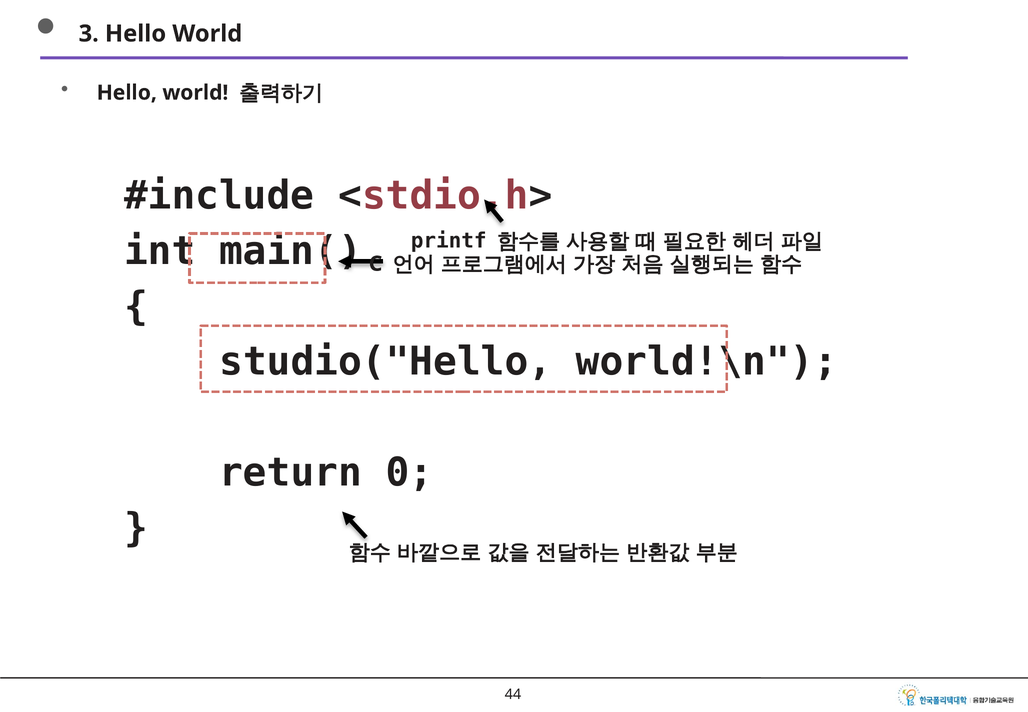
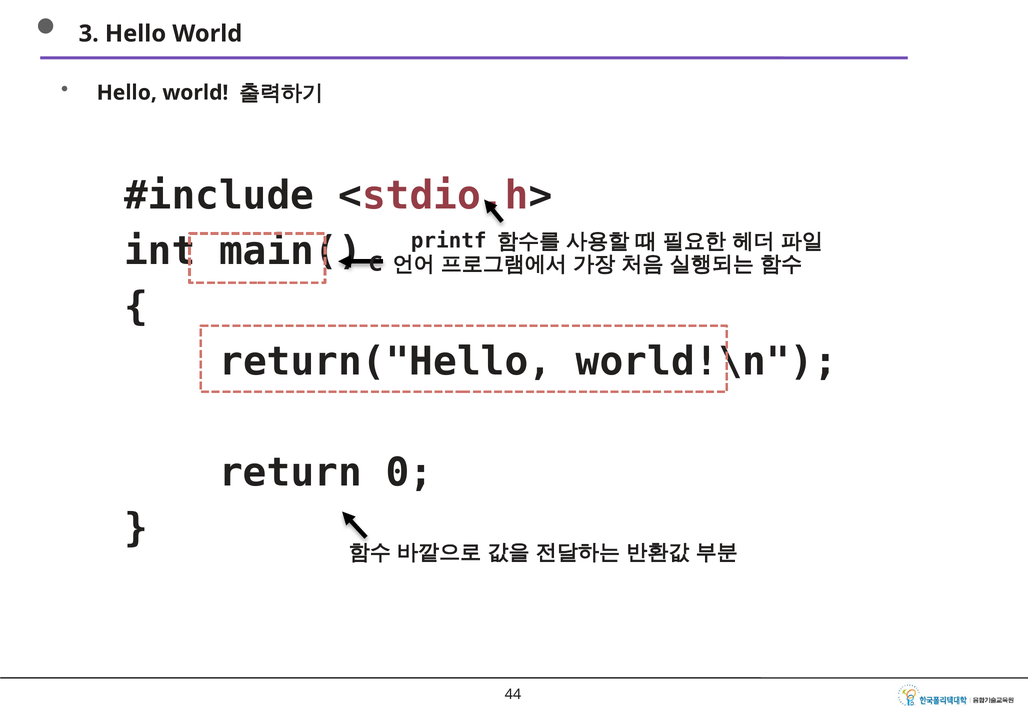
studio("Hello: studio("Hello -> return("Hello
